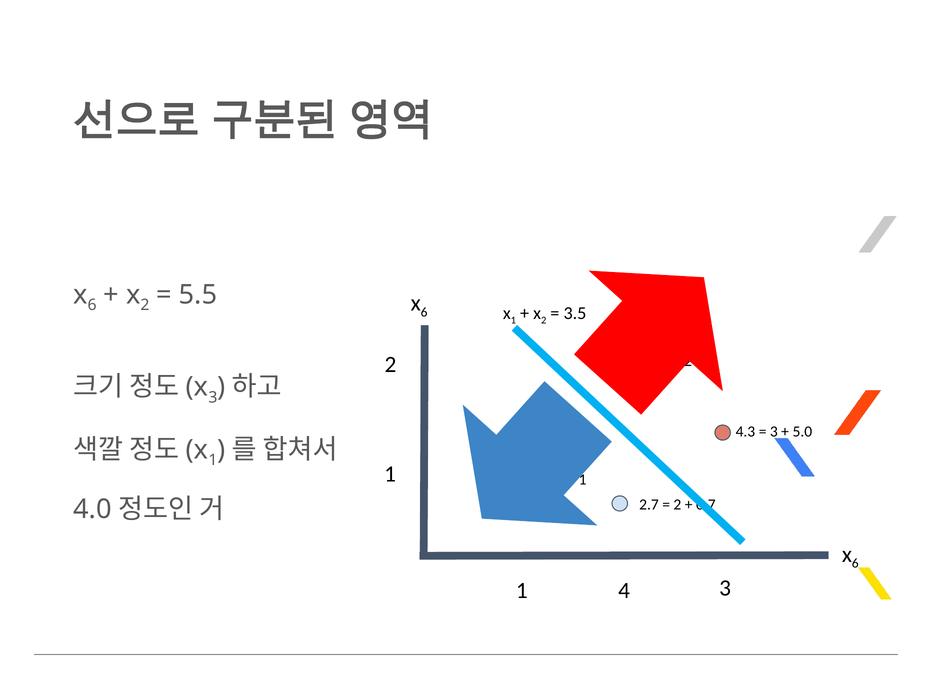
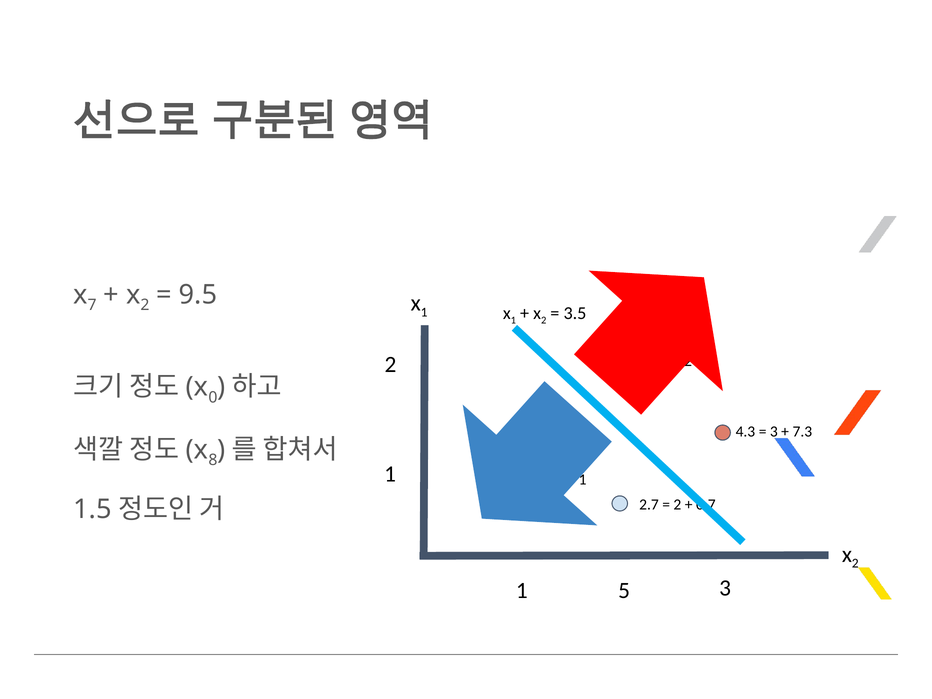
6 at (92, 305): 6 -> 7
5.5: 5.5 -> 9.5
6 at (424, 312): 6 -> 1
3 at (213, 397): 3 -> 0
5.0: 5.0 -> 7.3
1 at (213, 460): 1 -> 8
4.0: 4.0 -> 1.5
6 at (855, 563): 6 -> 2
1 4: 4 -> 5
